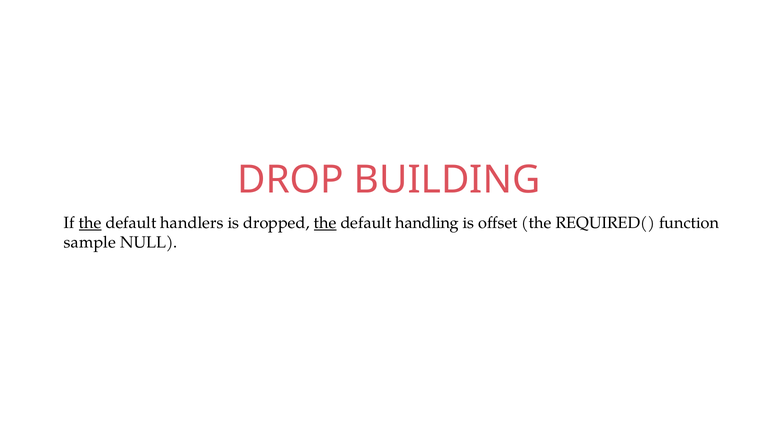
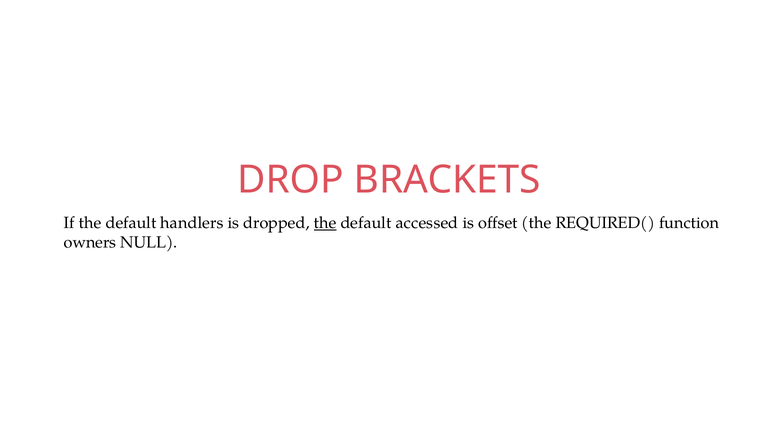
BUILDING: BUILDING -> BRACKETS
the at (90, 223) underline: present -> none
handling: handling -> accessed
sample: sample -> owners
